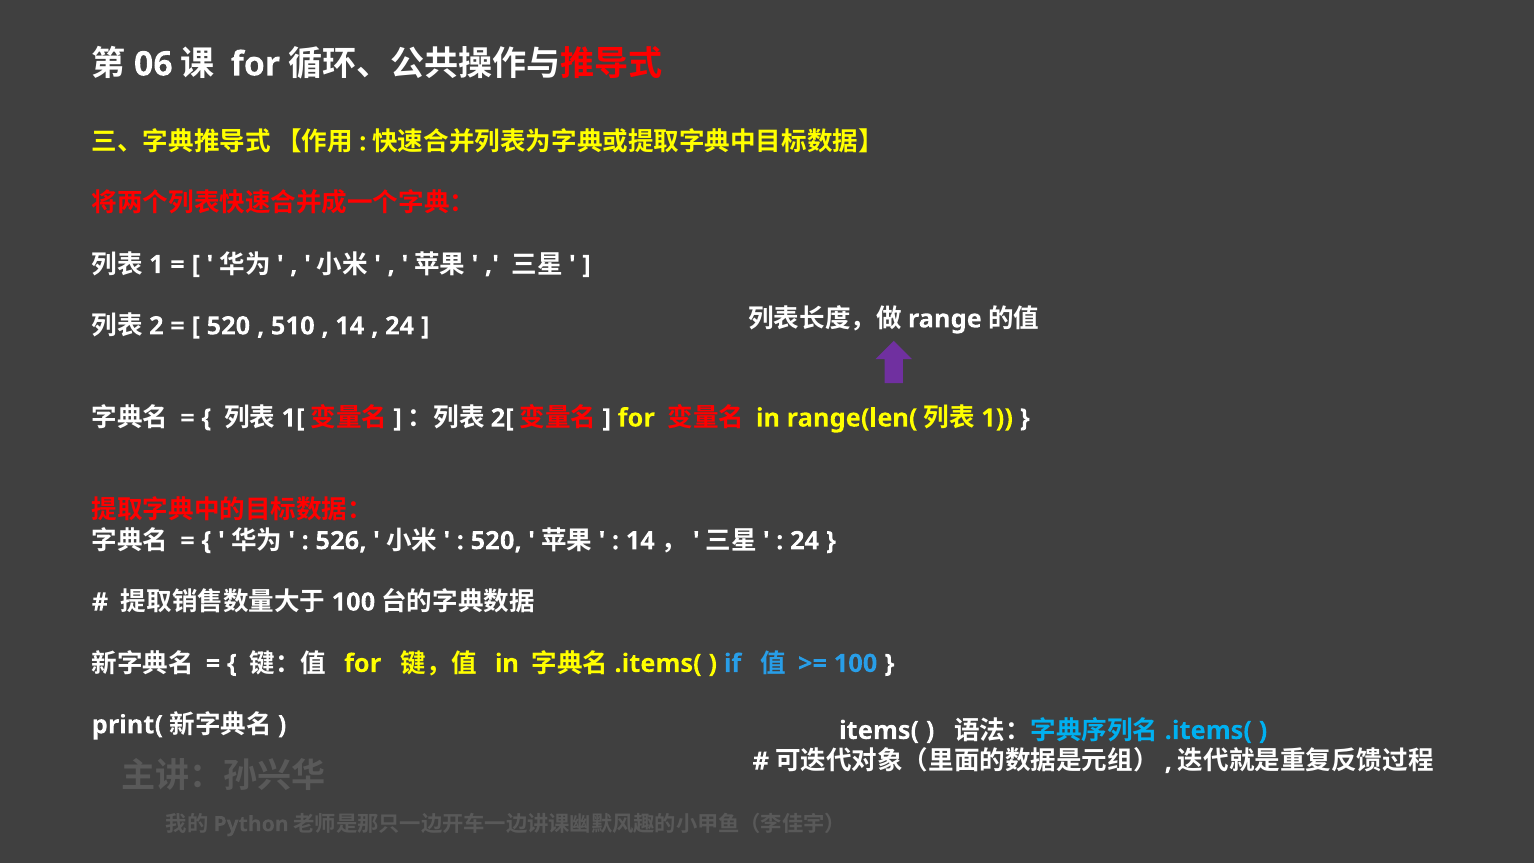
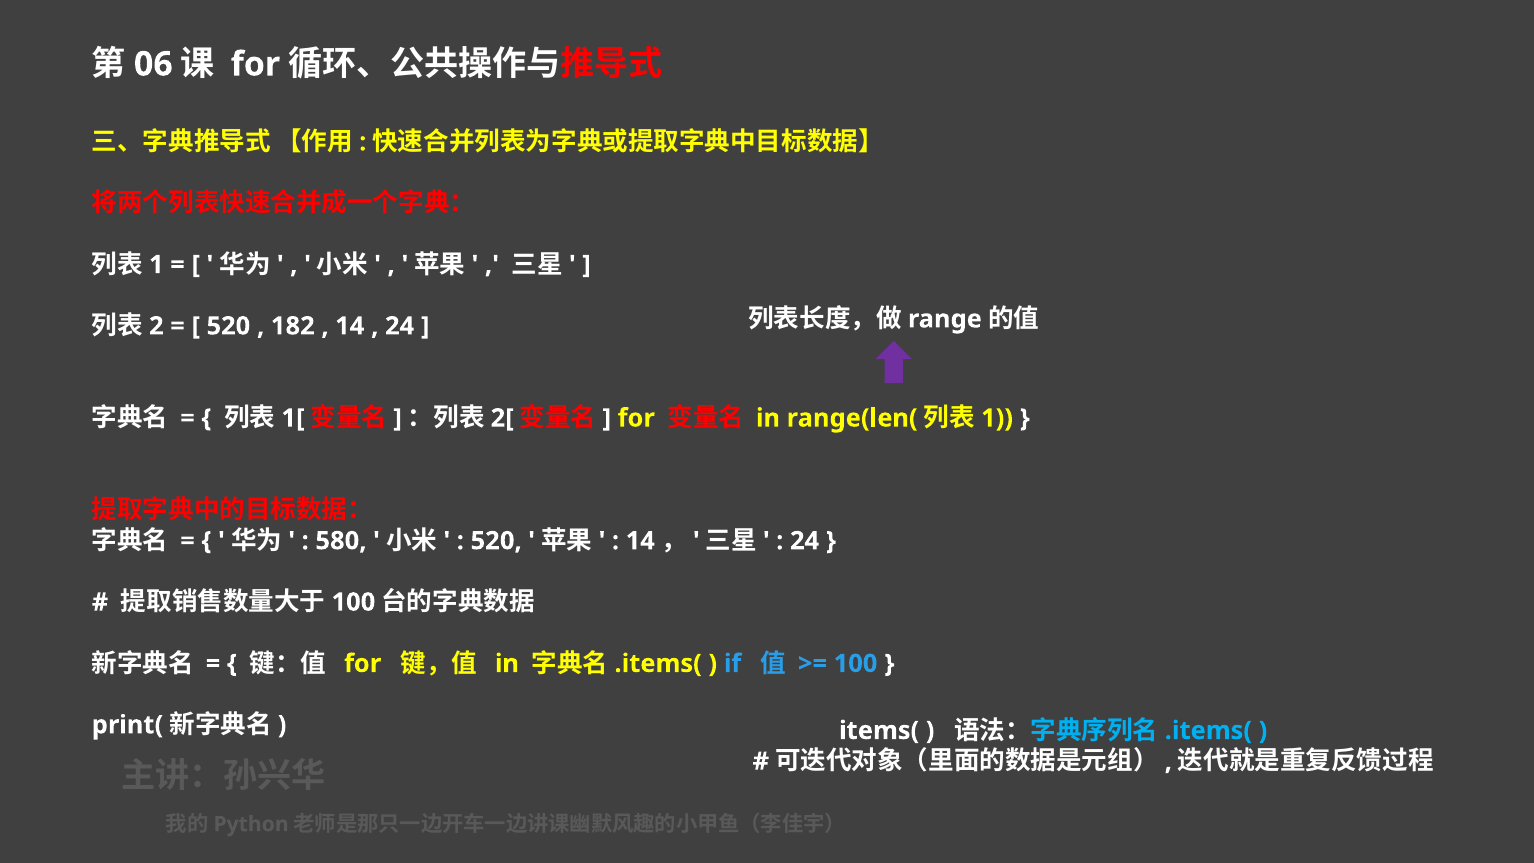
510: 510 -> 182
526: 526 -> 580
